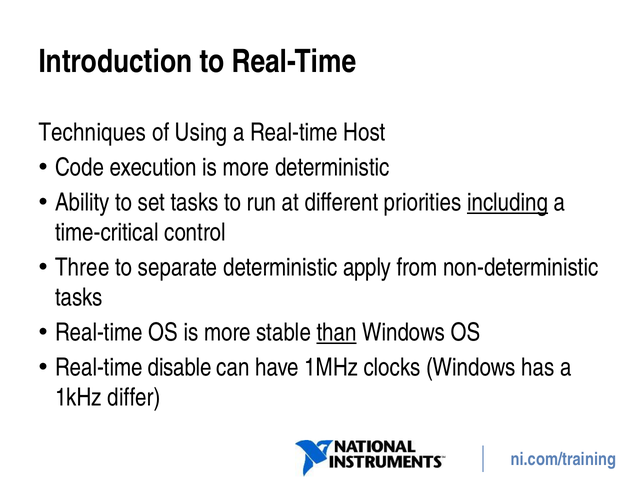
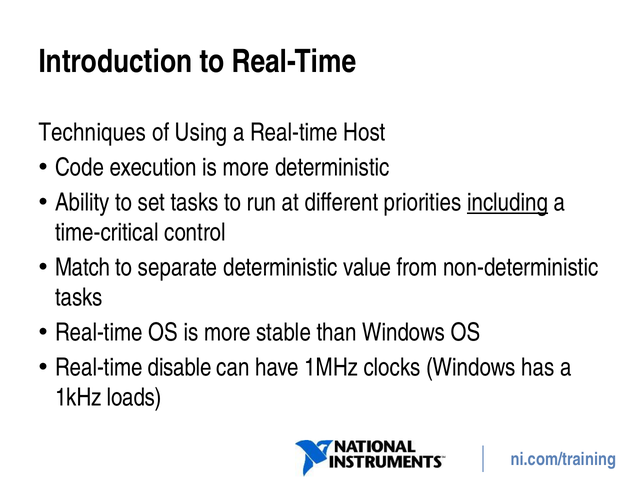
Three: Three -> Match
apply: apply -> value
than underline: present -> none
differ: differ -> loads
